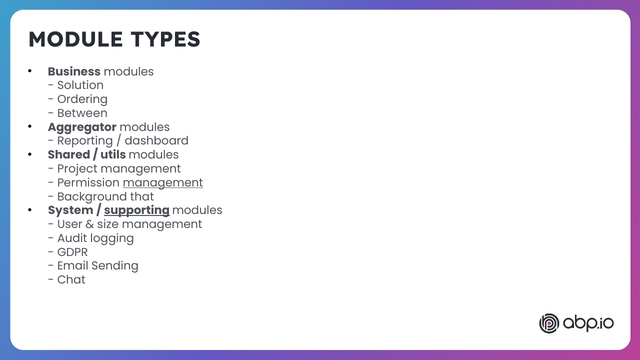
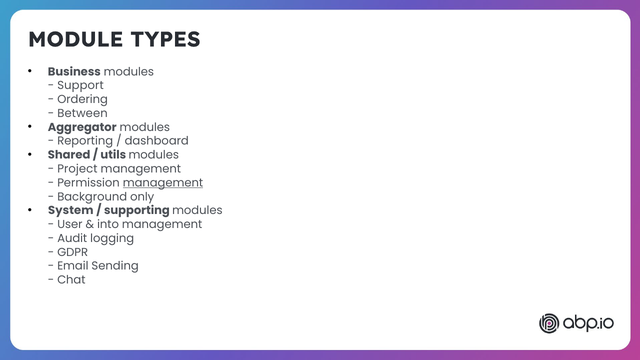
Solution: Solution -> Support
that: that -> only
supporting underline: present -> none
size: size -> into
